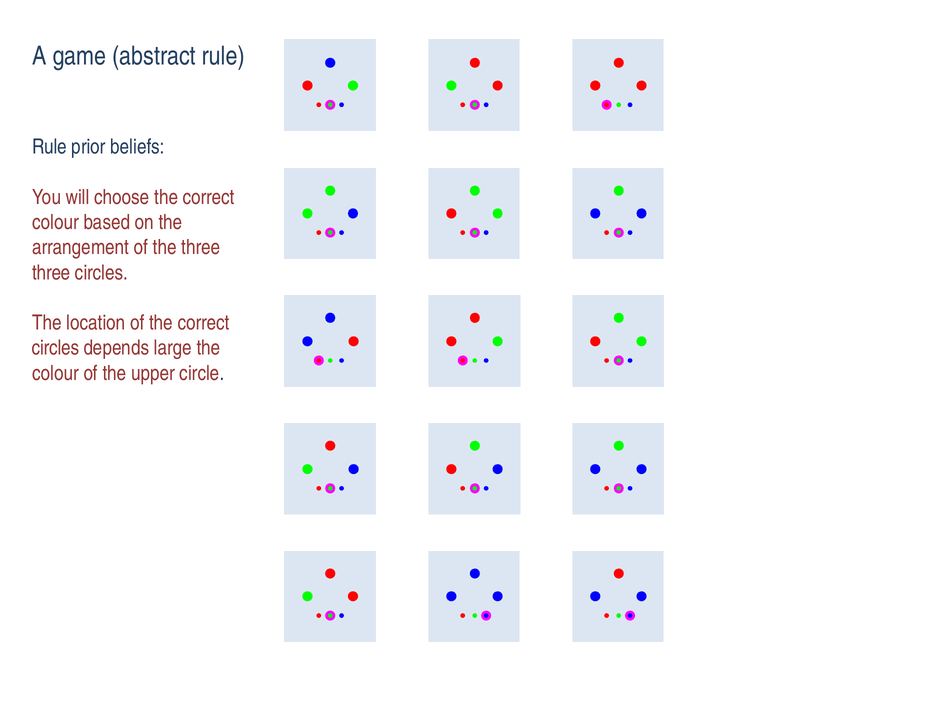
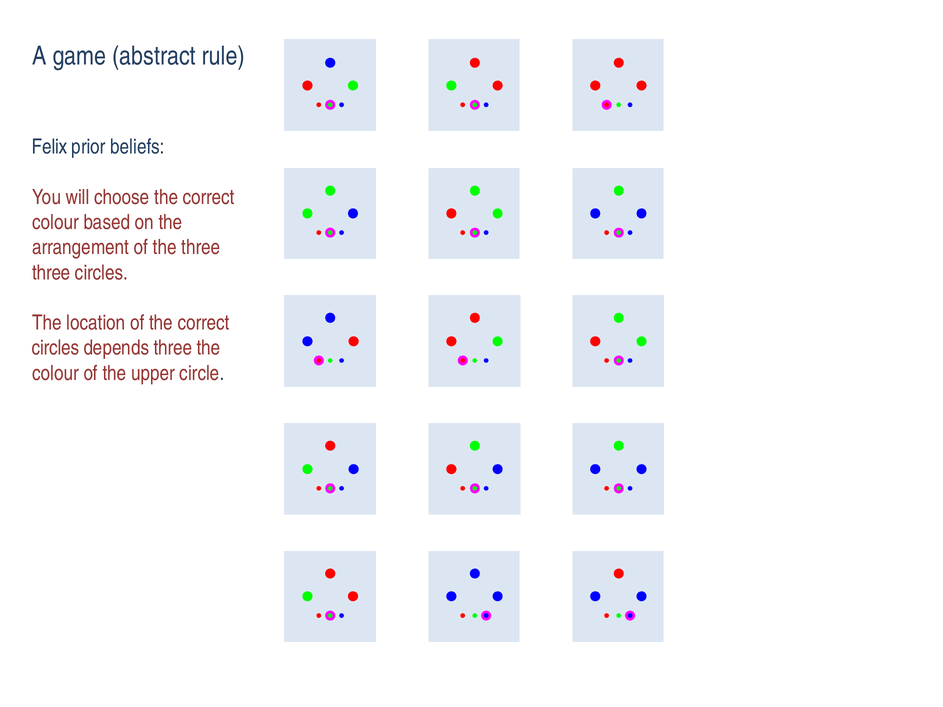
Rule at (50, 147): Rule -> Felix
depends large: large -> three
